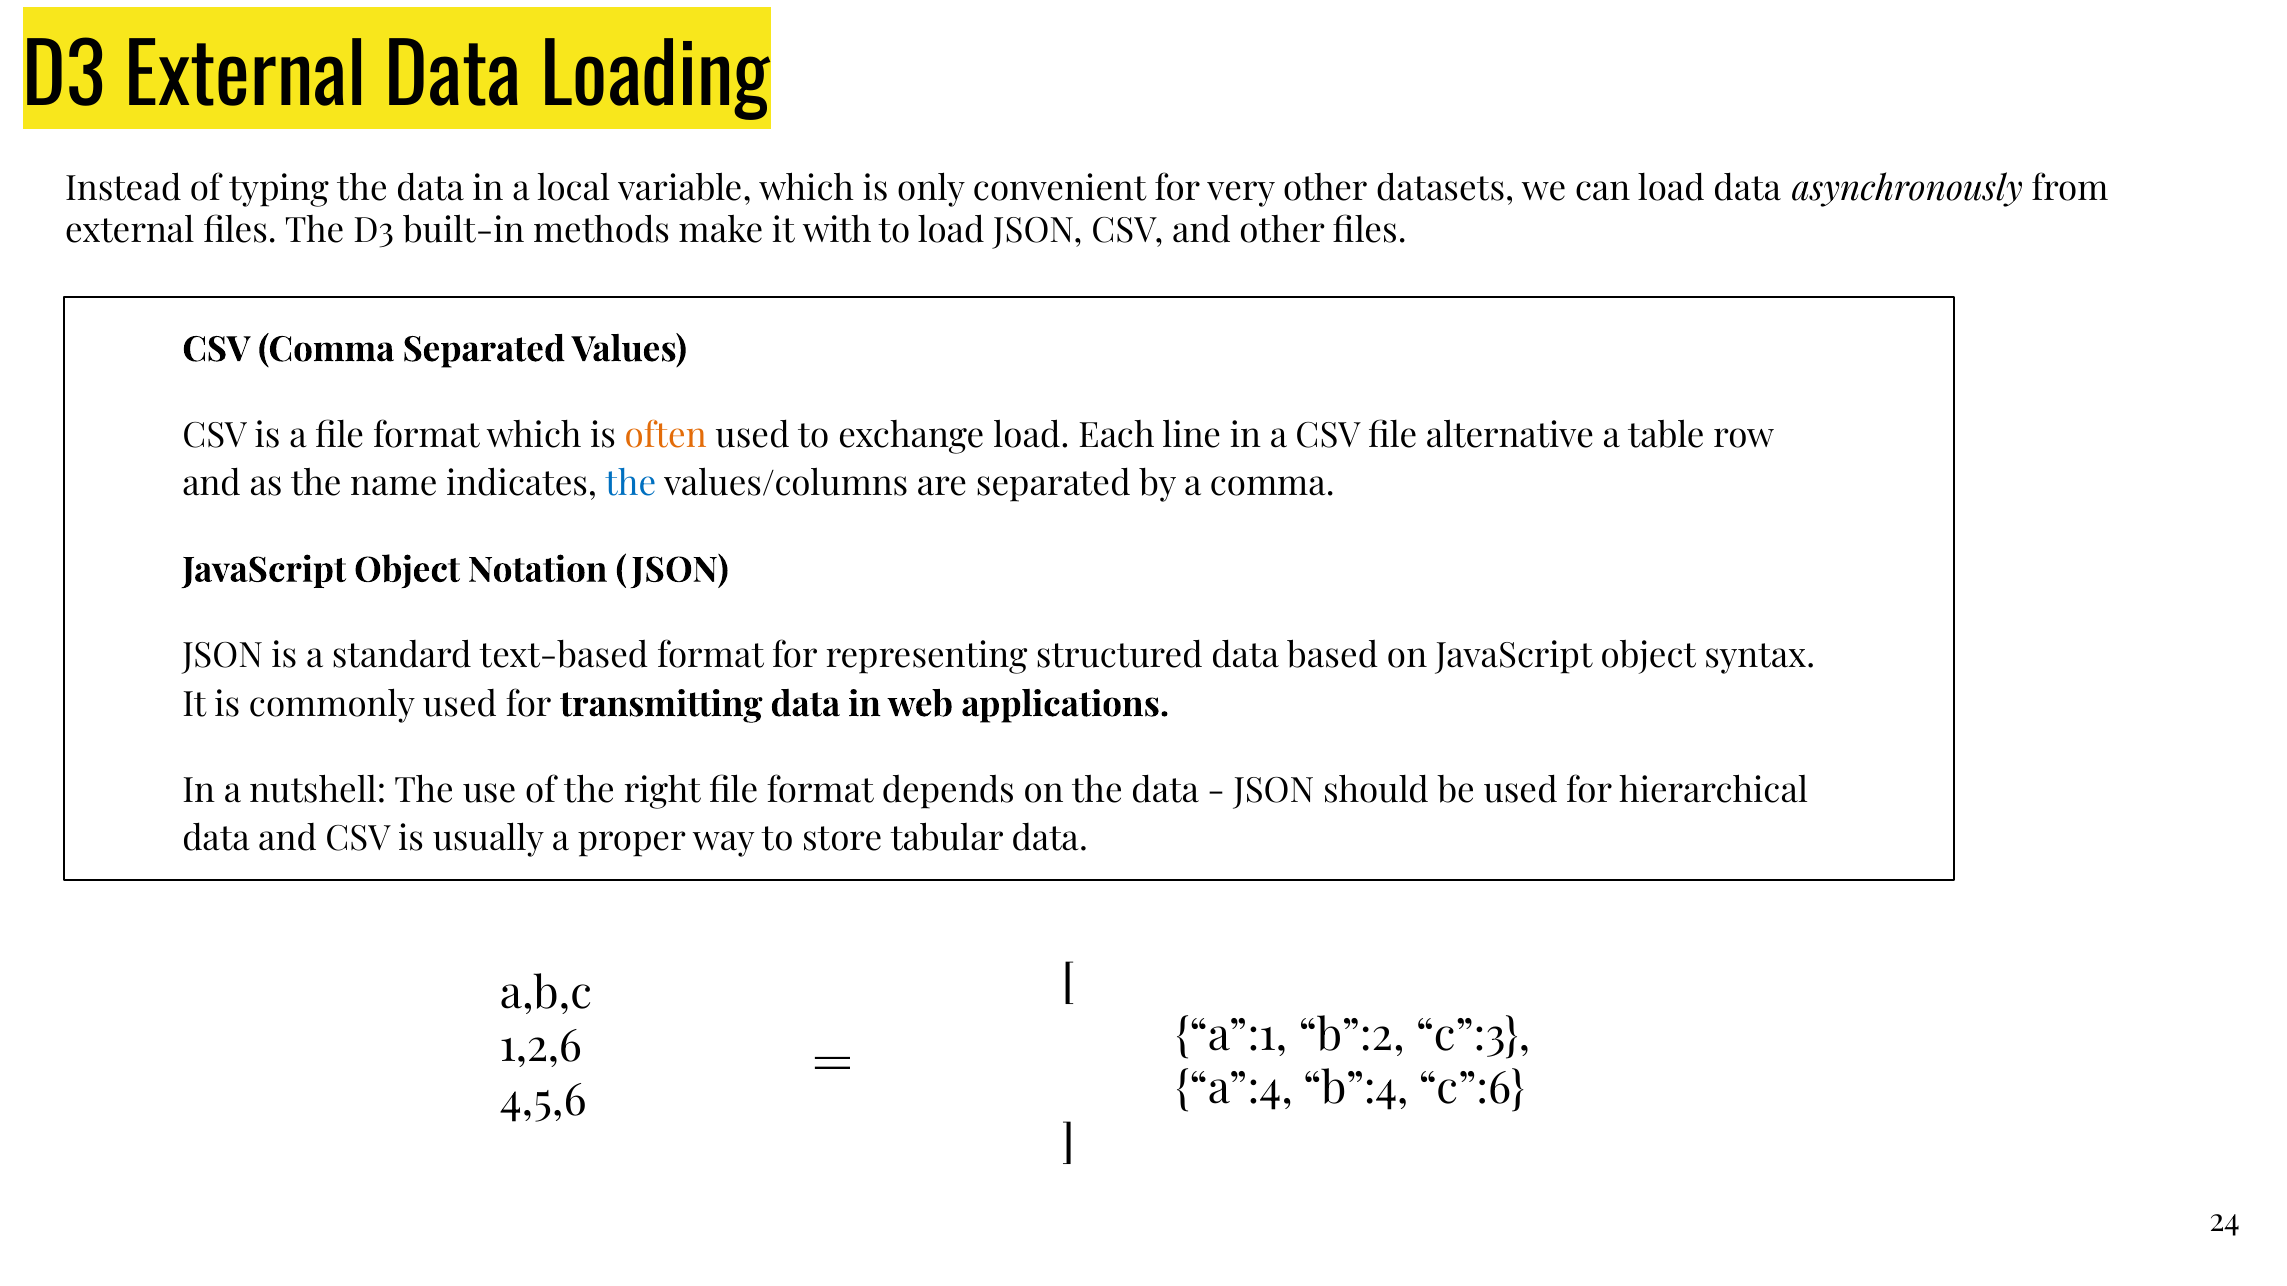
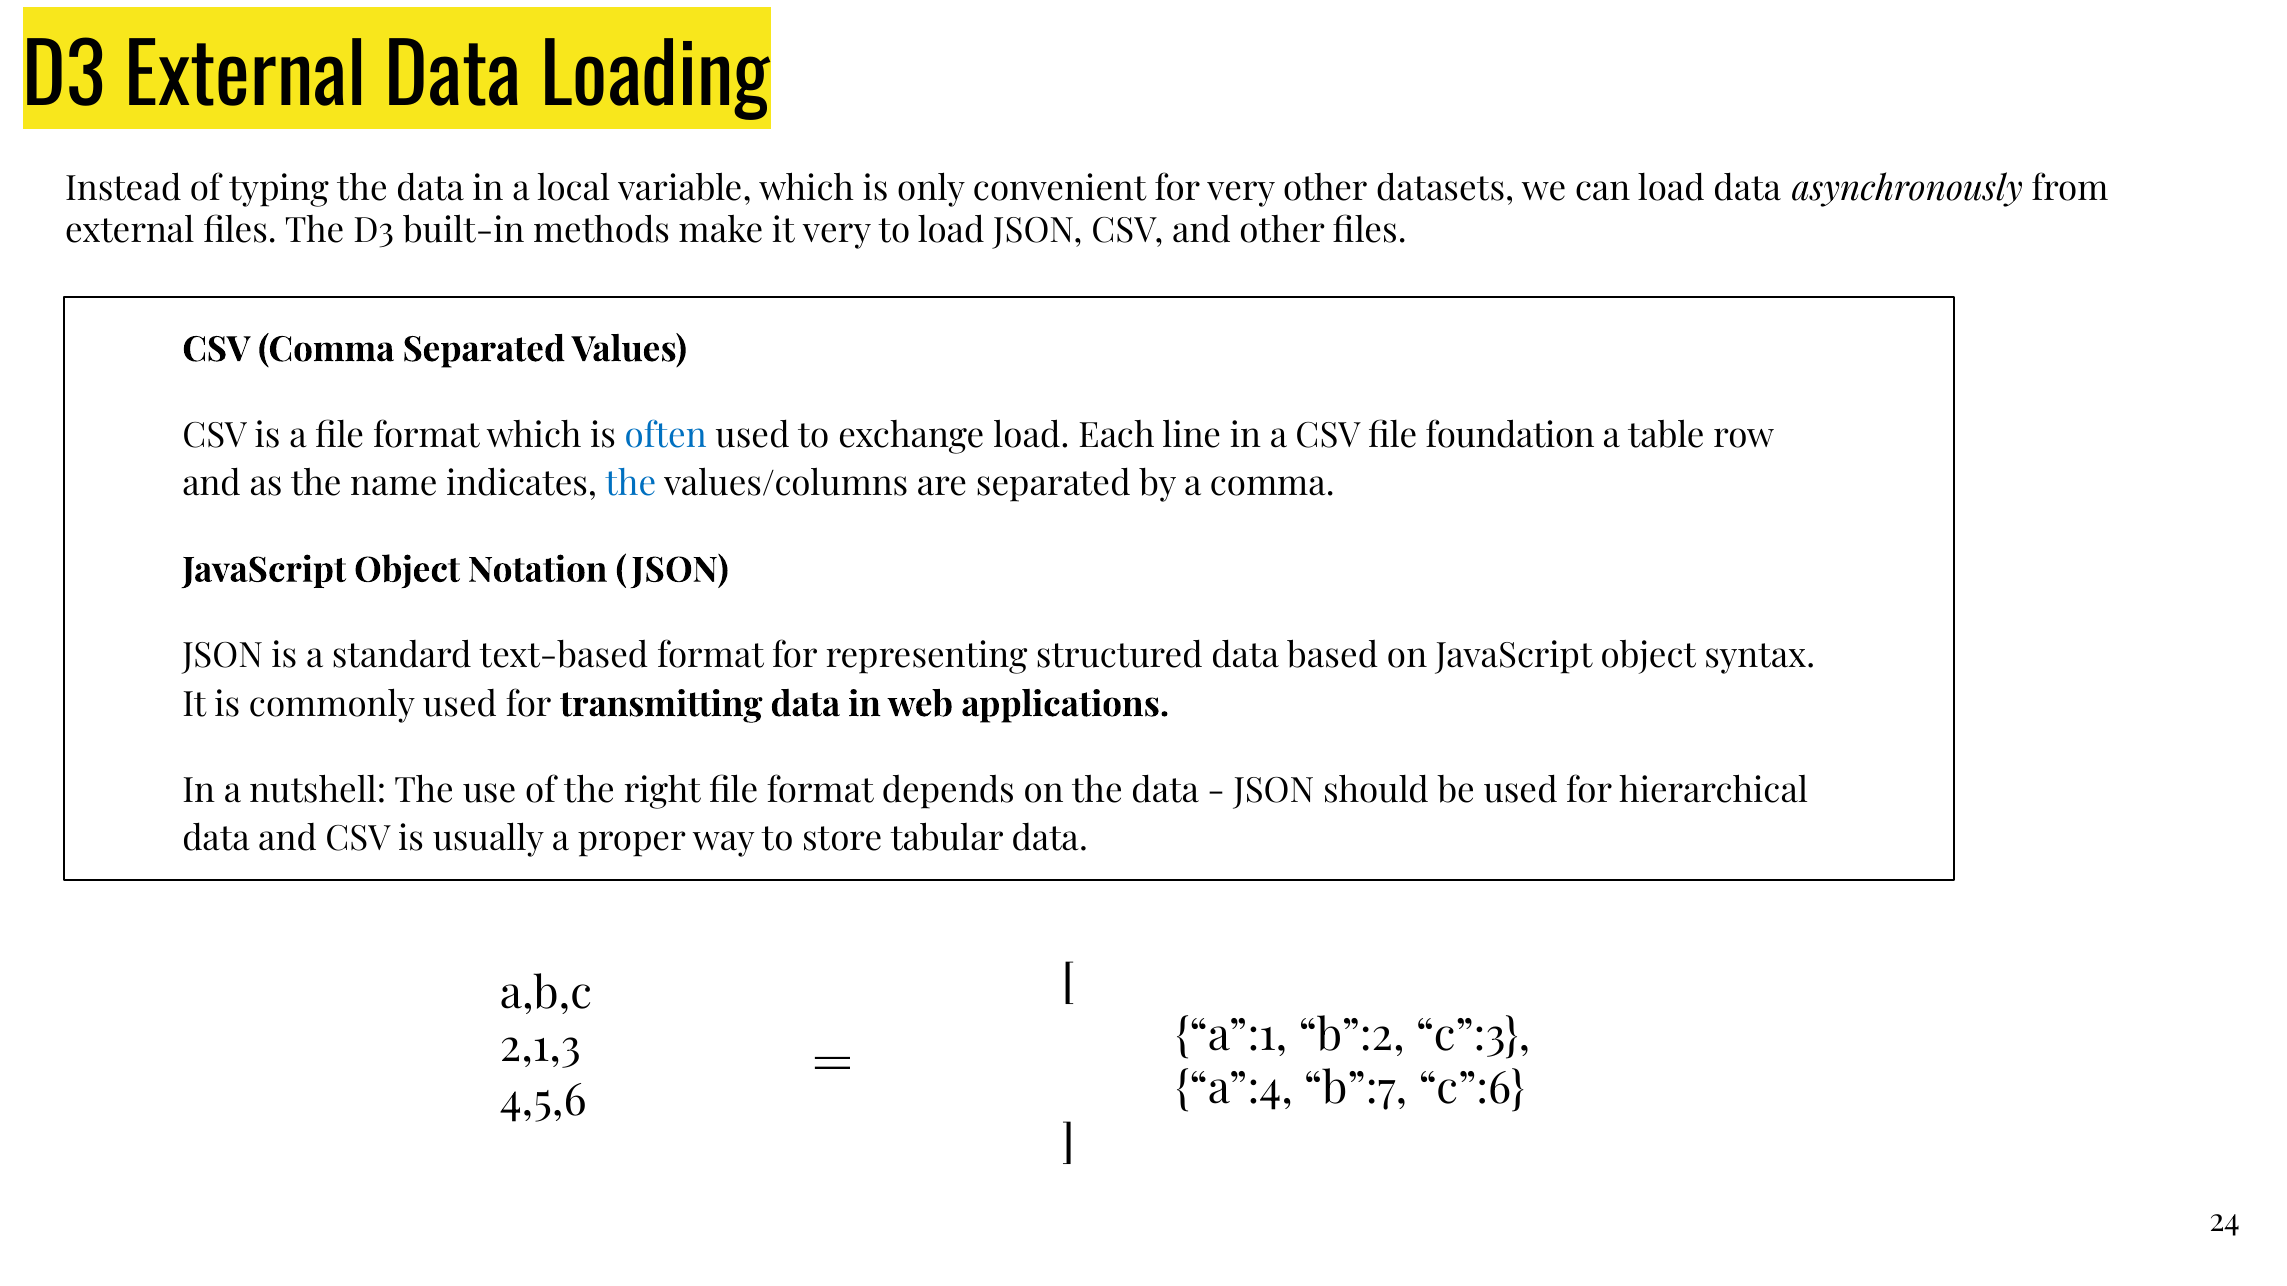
it with: with -> very
often colour: orange -> blue
alternative: alternative -> foundation
1,2,6: 1,2,6 -> 2,1,3
b”:4: b”:4 -> b”:7
